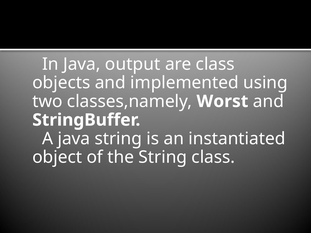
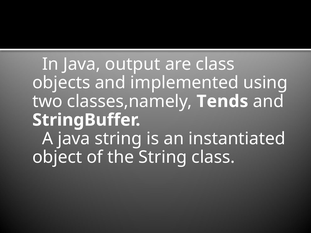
Worst: Worst -> Tends
